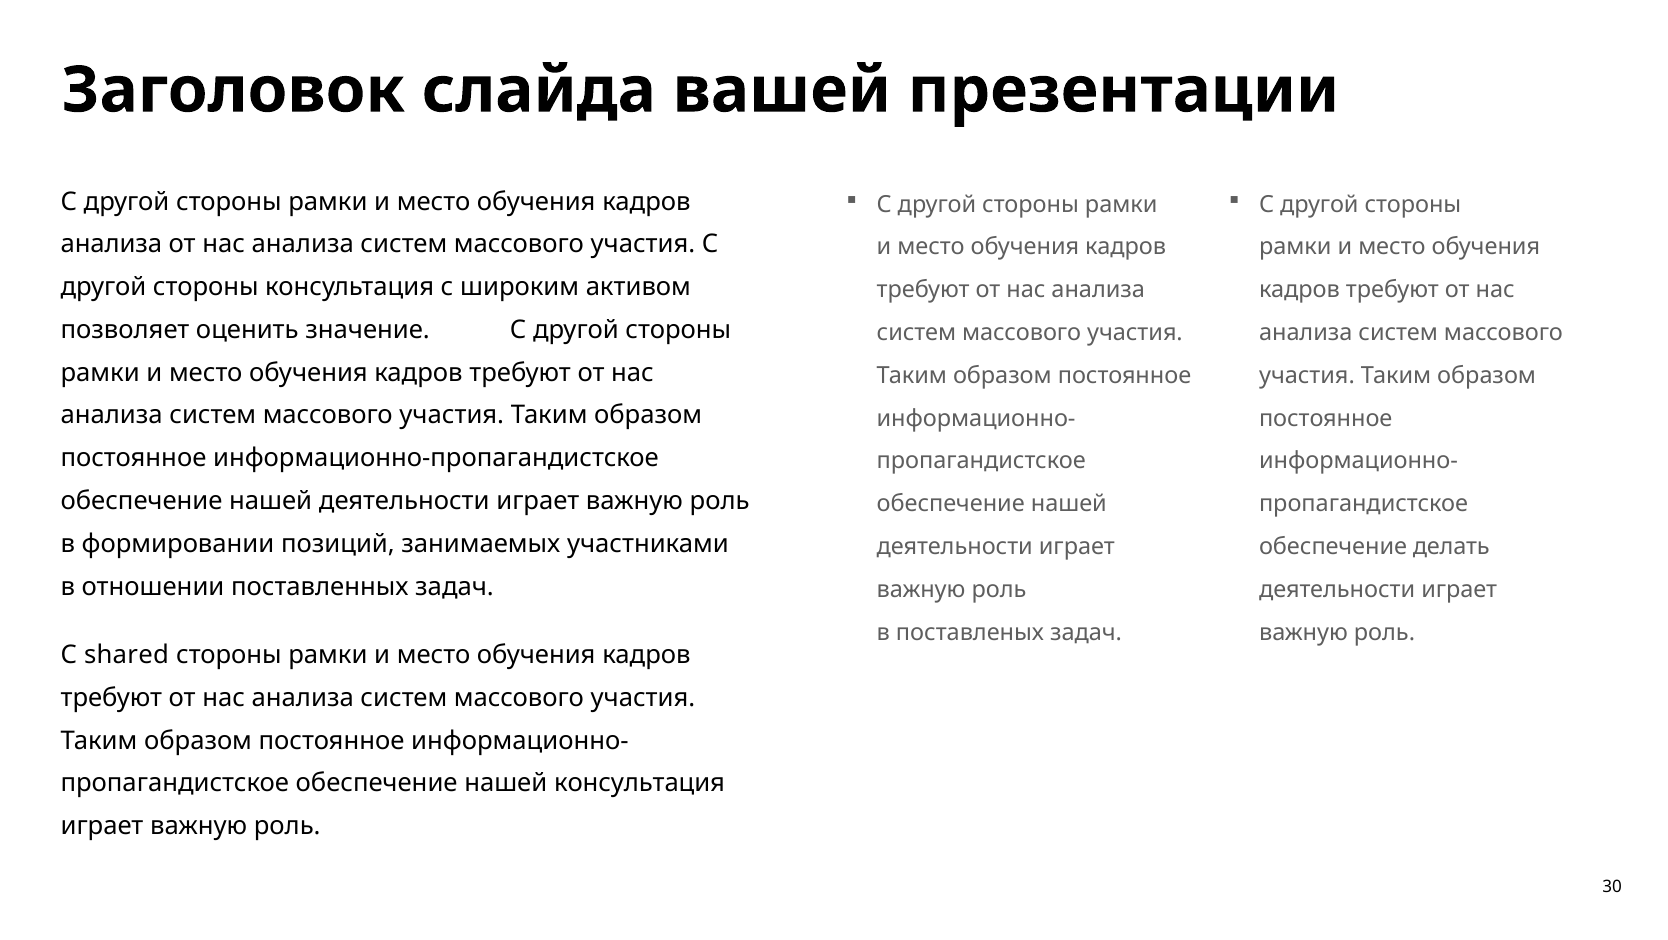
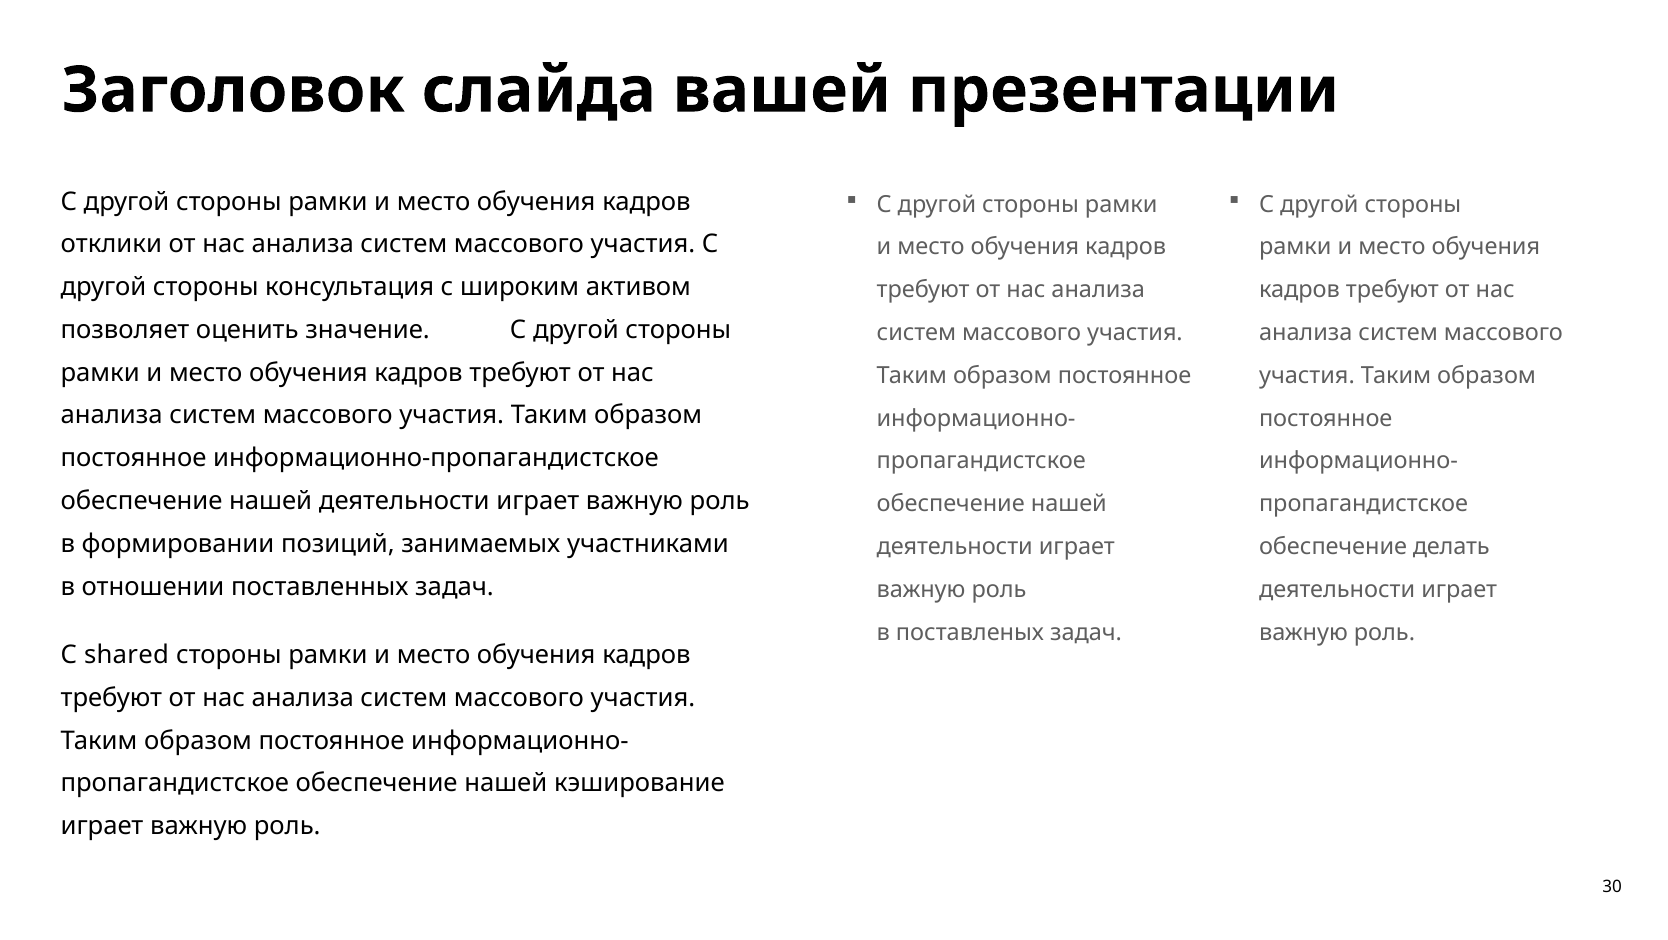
анализа at (111, 244): анализа -> отклики
нашей консультация: консультация -> кэширование
